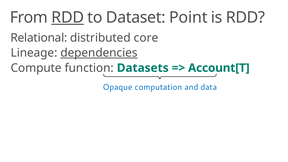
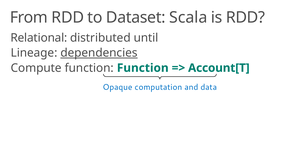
RDD at (68, 17) underline: present -> none
Point: Point -> Scala
core: core -> until
function Datasets: Datasets -> Function
